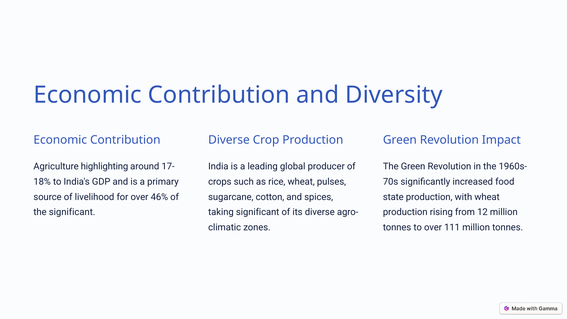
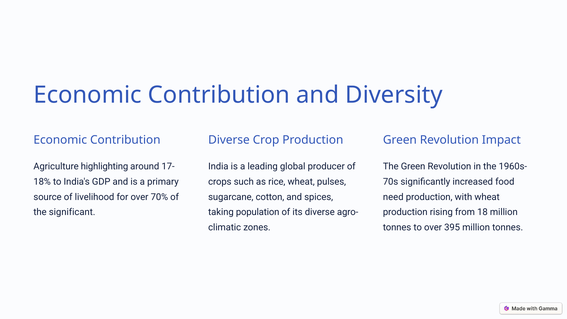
46%: 46% -> 70%
state: state -> need
taking significant: significant -> population
12: 12 -> 18
111: 111 -> 395
